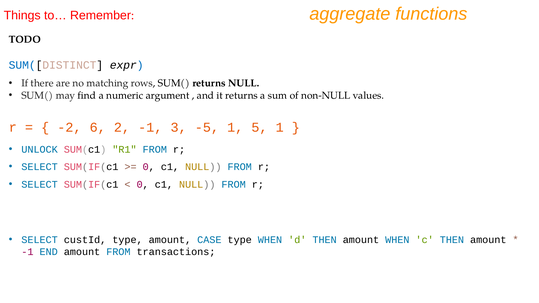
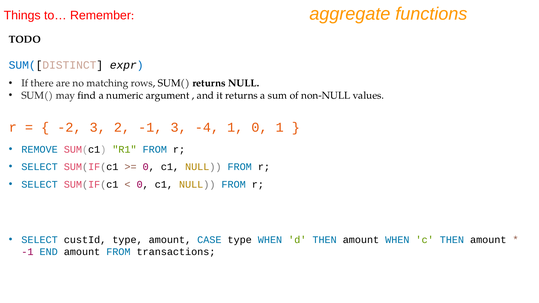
-2 6: 6 -> 3
-5: -5 -> -4
1 5: 5 -> 0
UNLOCK: UNLOCK -> REMOVE
